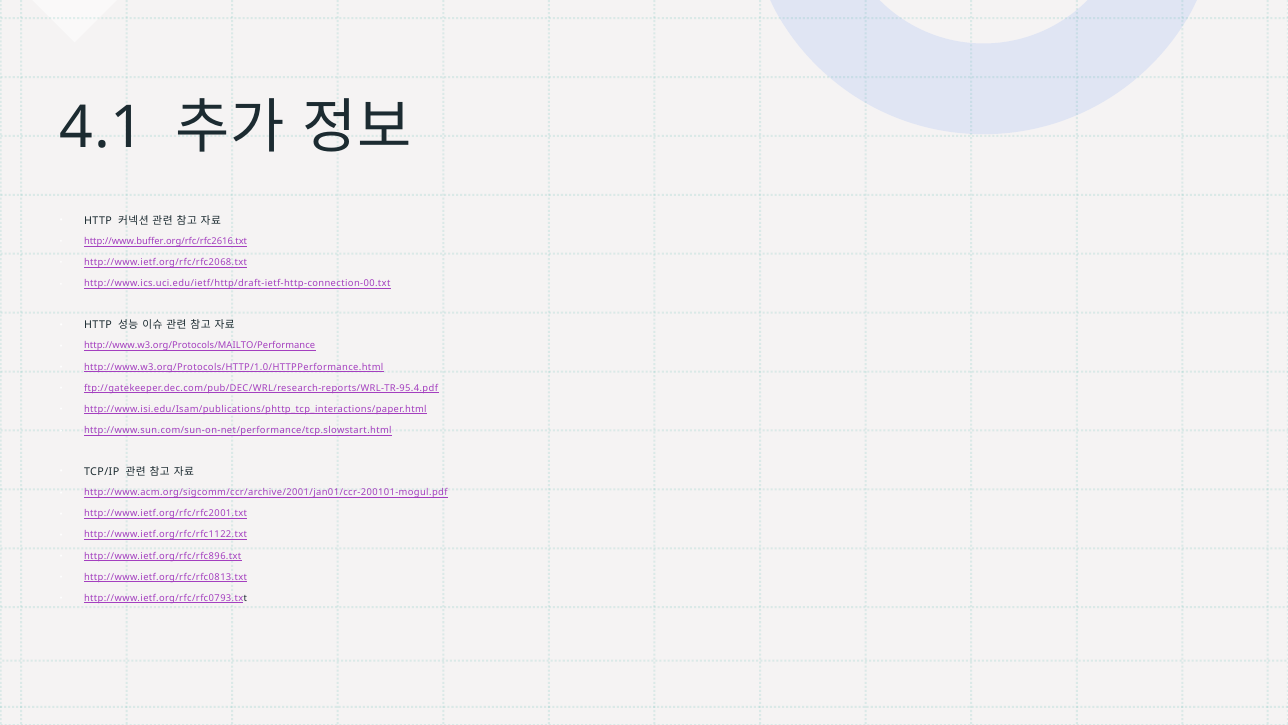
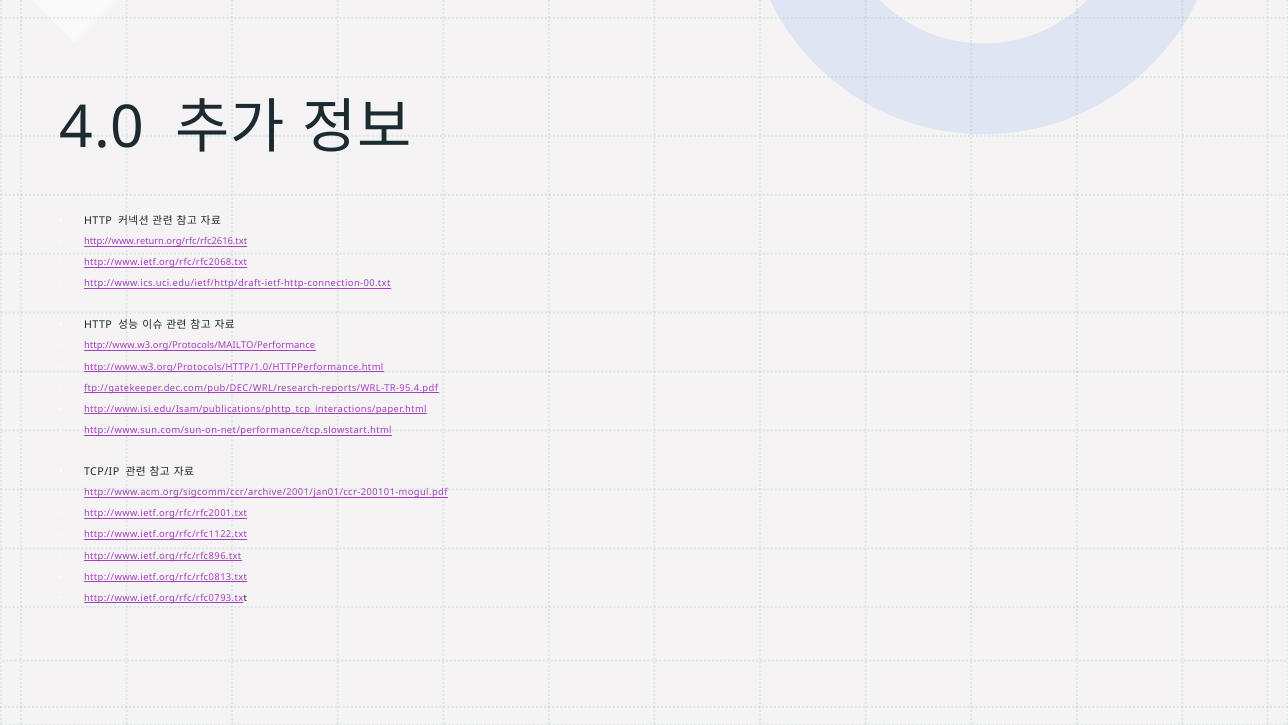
4.1: 4.1 -> 4.0
http://www.buffer.org/rfc/rfc2616.txt: http://www.buffer.org/rfc/rfc2616.txt -> http://www.return.org/rfc/rfc2616.txt
